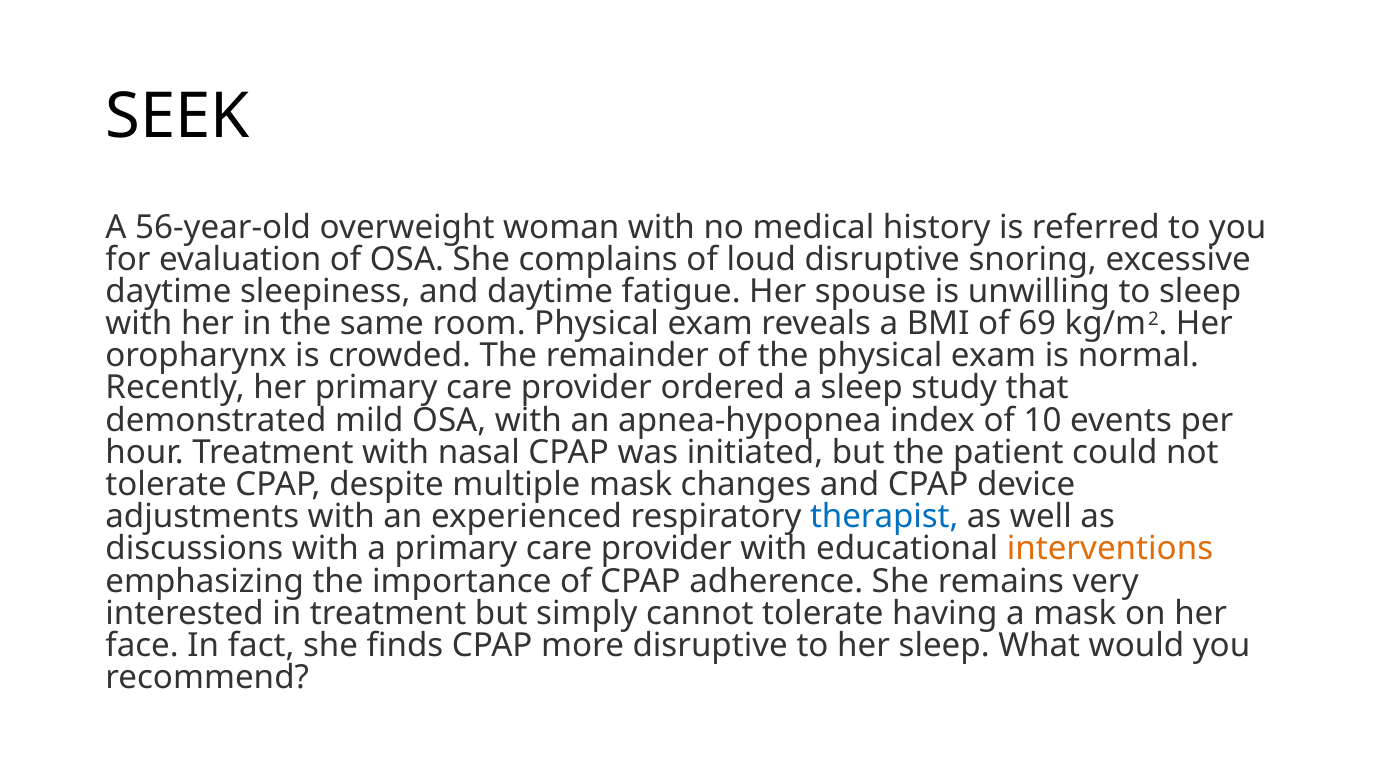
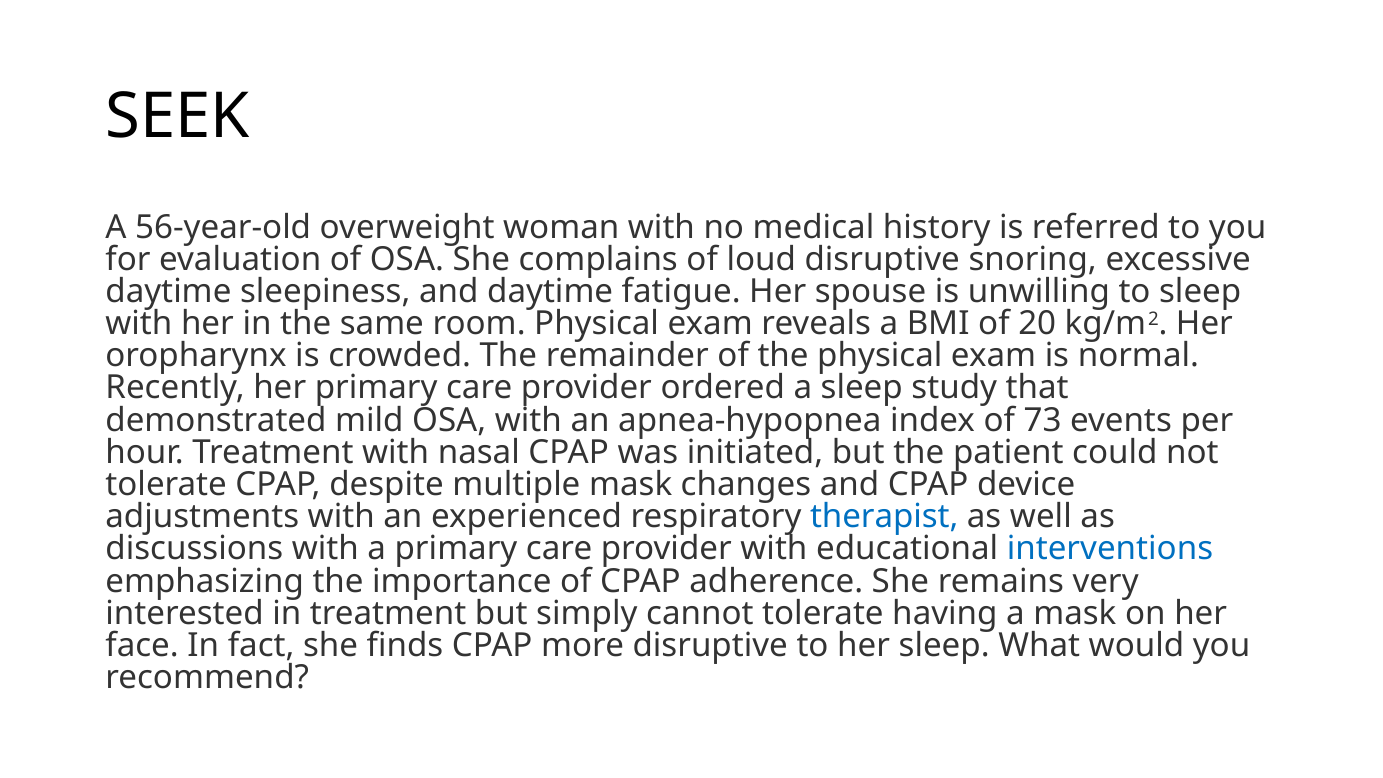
69: 69 -> 20
10: 10 -> 73
interventions colour: orange -> blue
